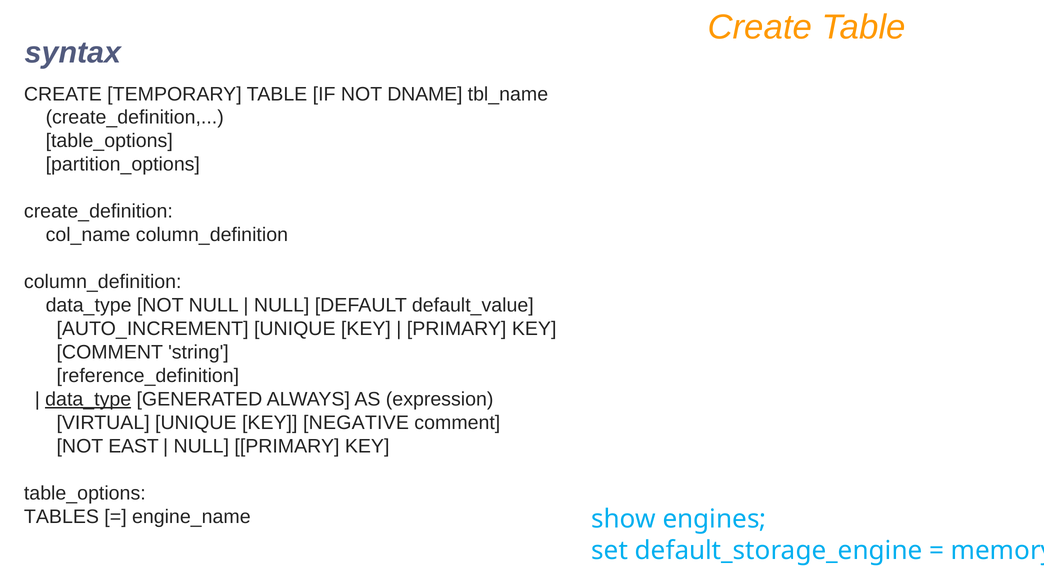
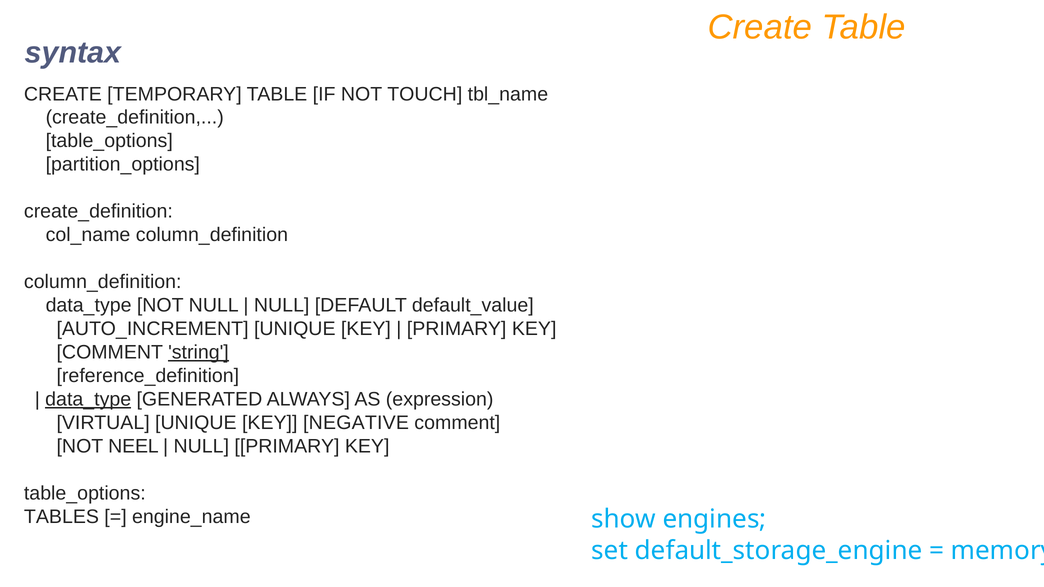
DNAME: DNAME -> TOUCH
string underline: none -> present
EAST: EAST -> NEEL
